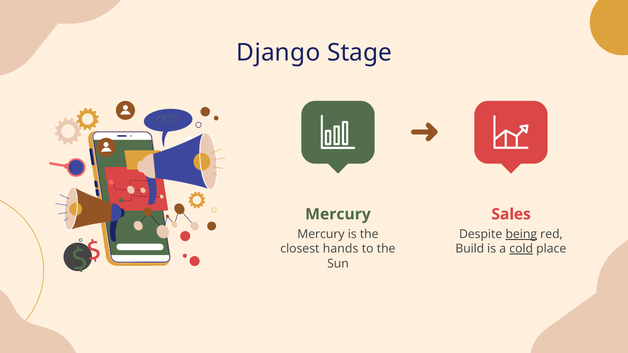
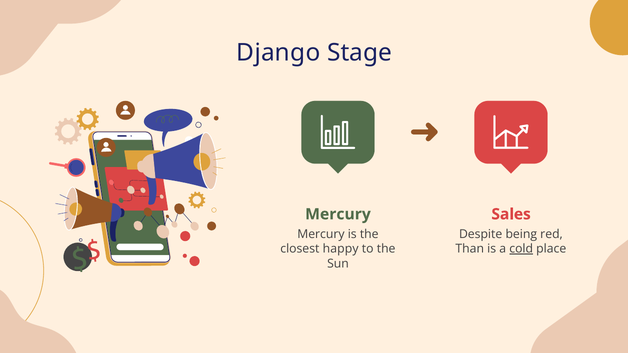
being underline: present -> none
hands: hands -> happy
Build: Build -> Than
